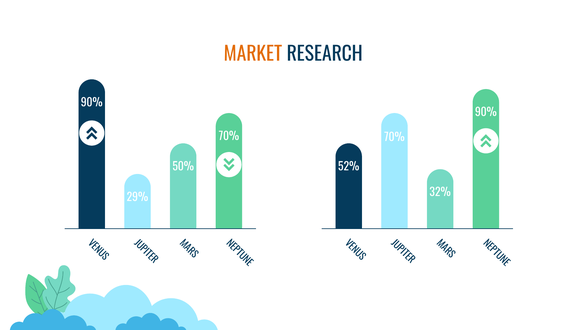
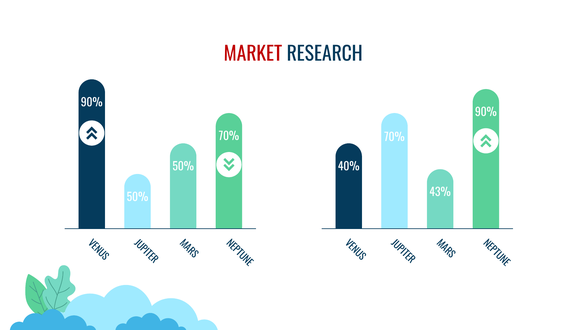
MARKET colour: orange -> red
52%: 52% -> 40%
32%: 32% -> 43%
29% at (137, 197): 29% -> 50%
